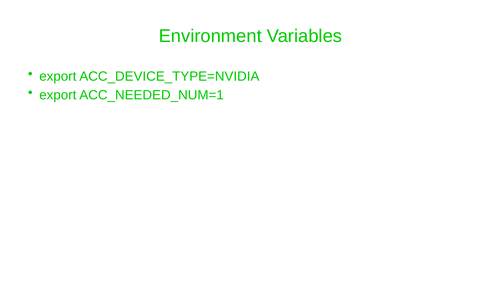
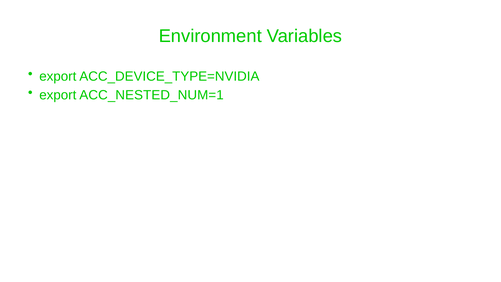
ACC_NEEDED_NUM=1: ACC_NEEDED_NUM=1 -> ACC_NESTED_NUM=1
